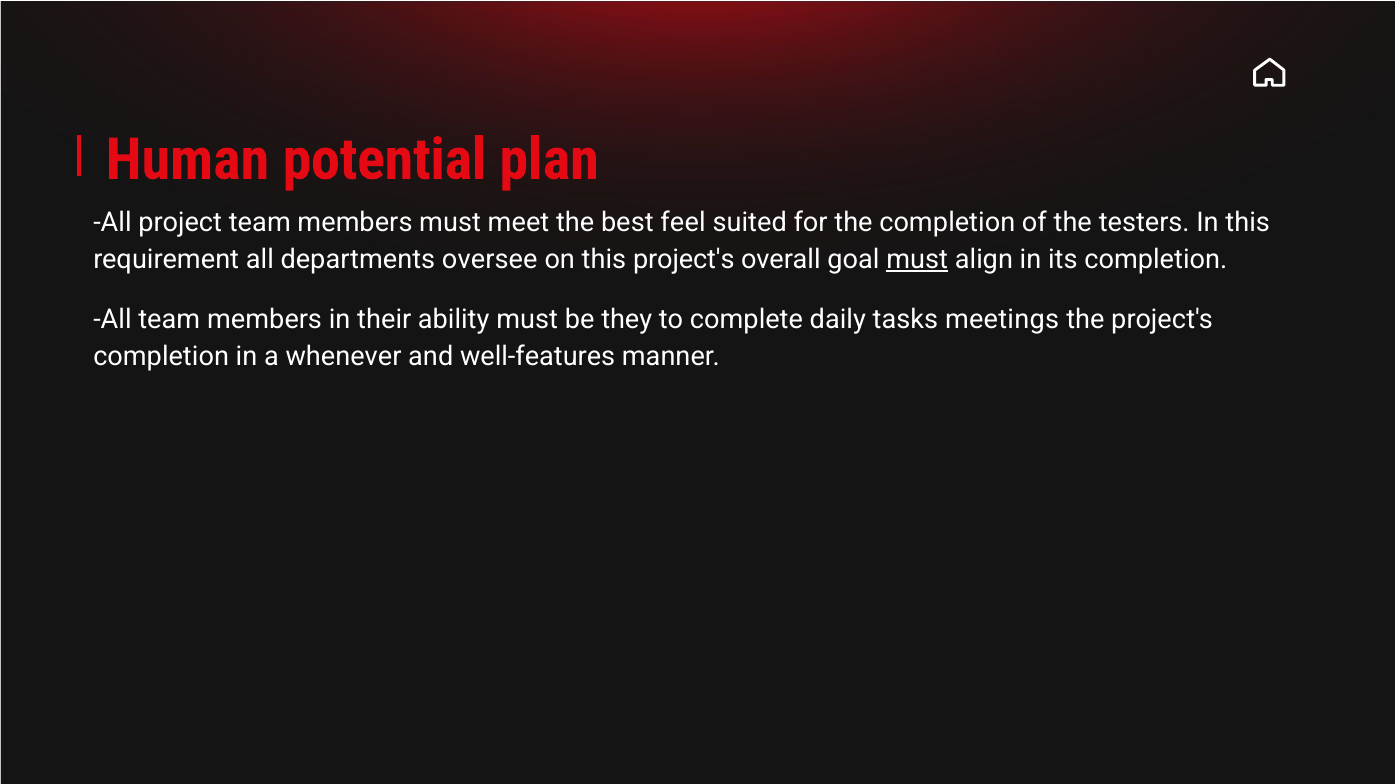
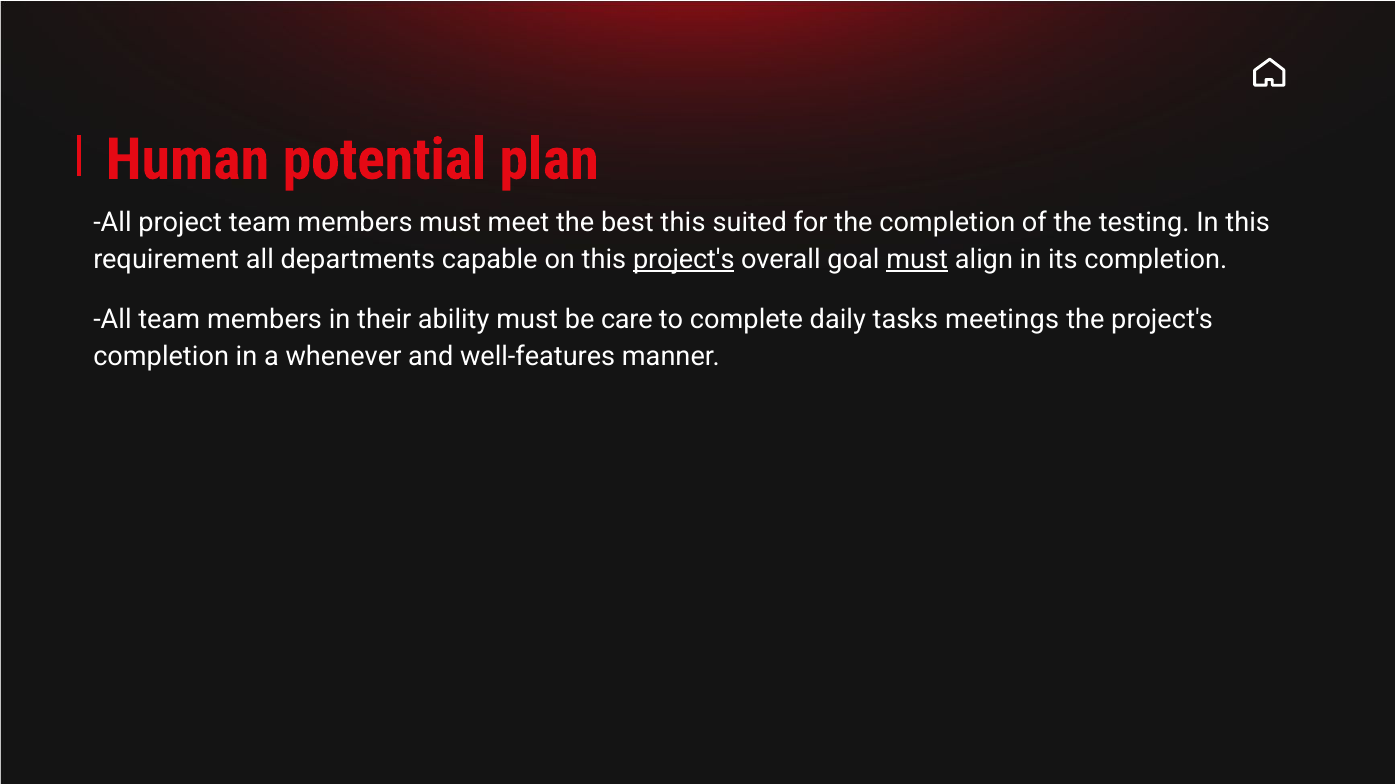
best feel: feel -> this
testers: testers -> testing
oversee: oversee -> capable
project's at (684, 260) underline: none -> present
they: they -> care
